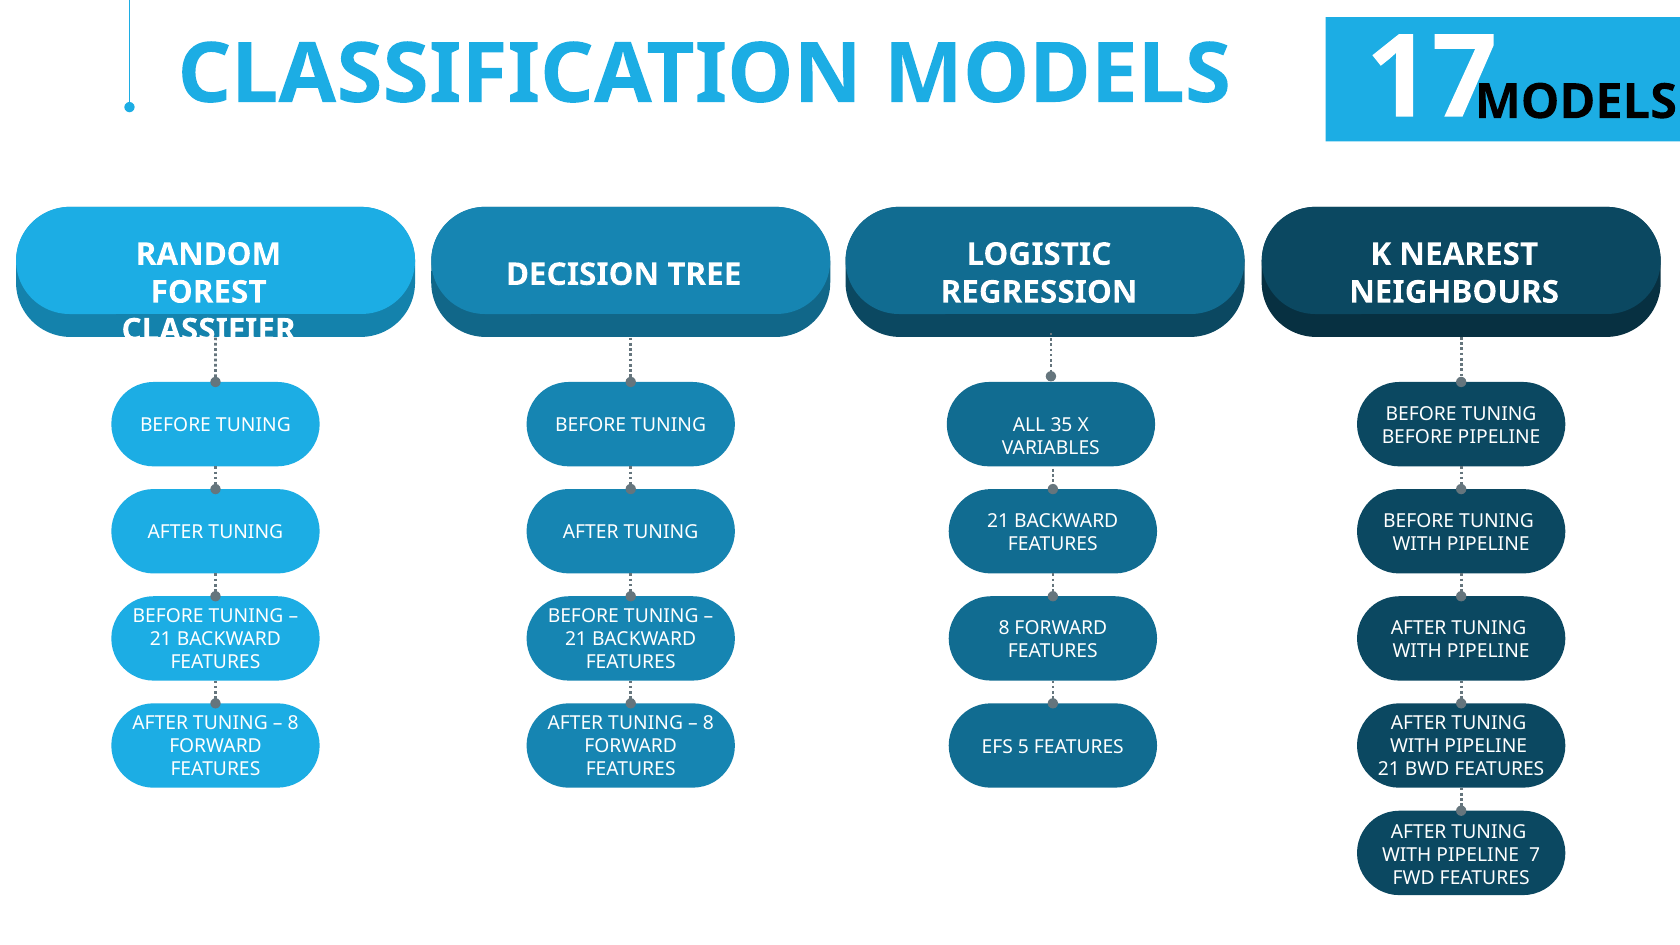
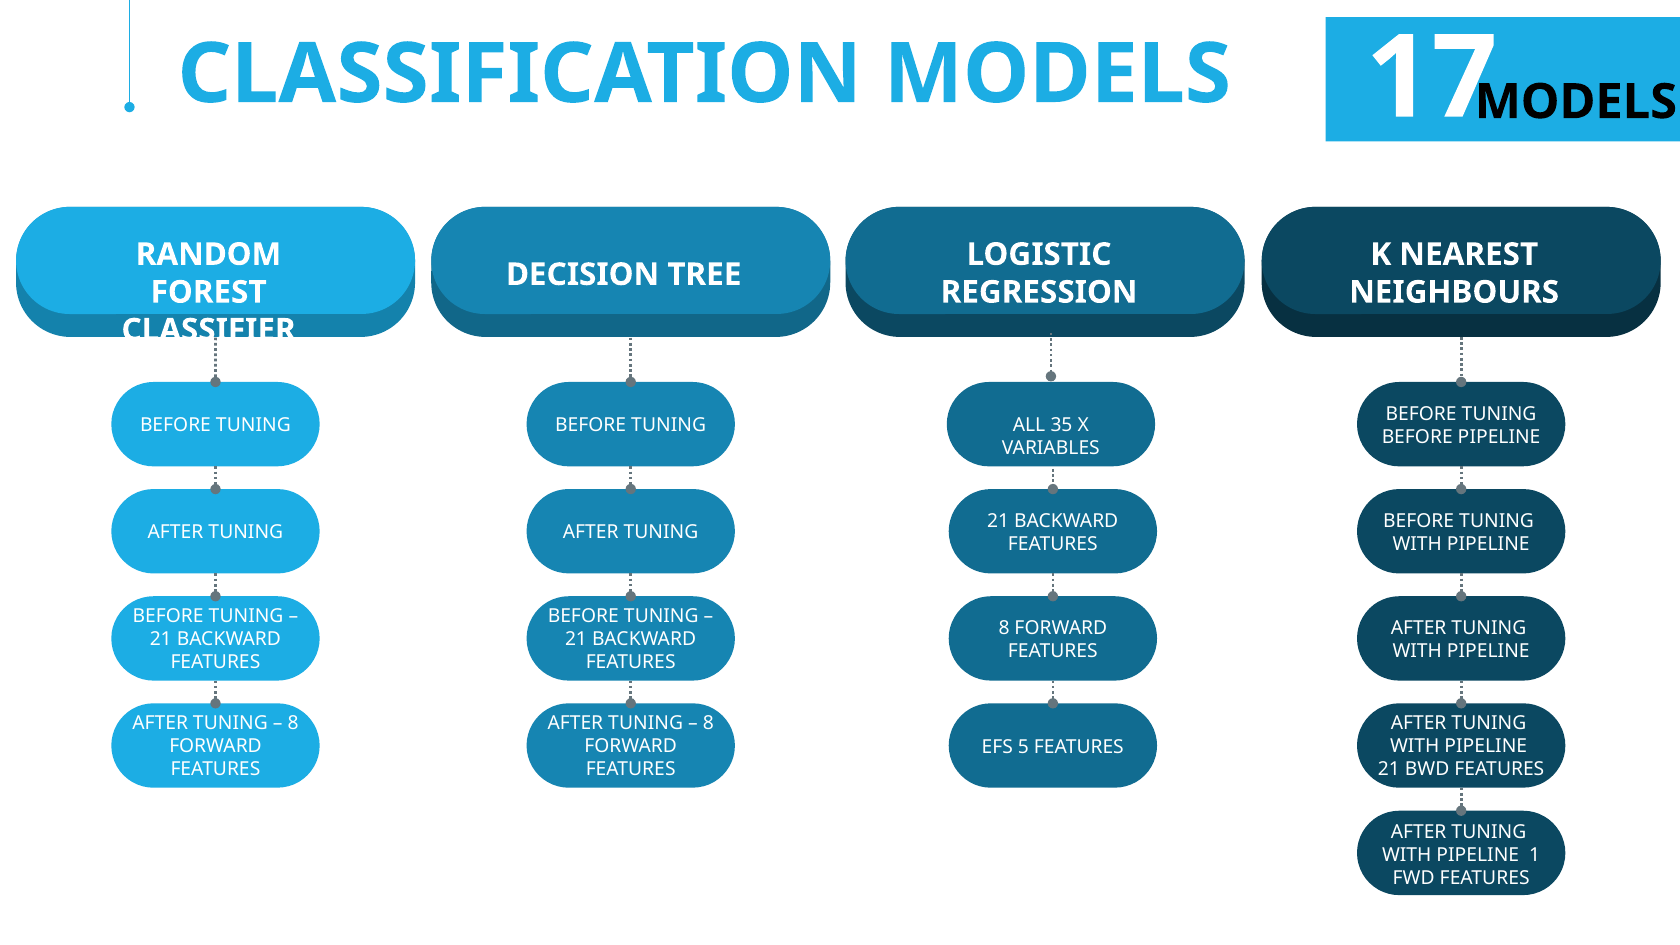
7: 7 -> 1
